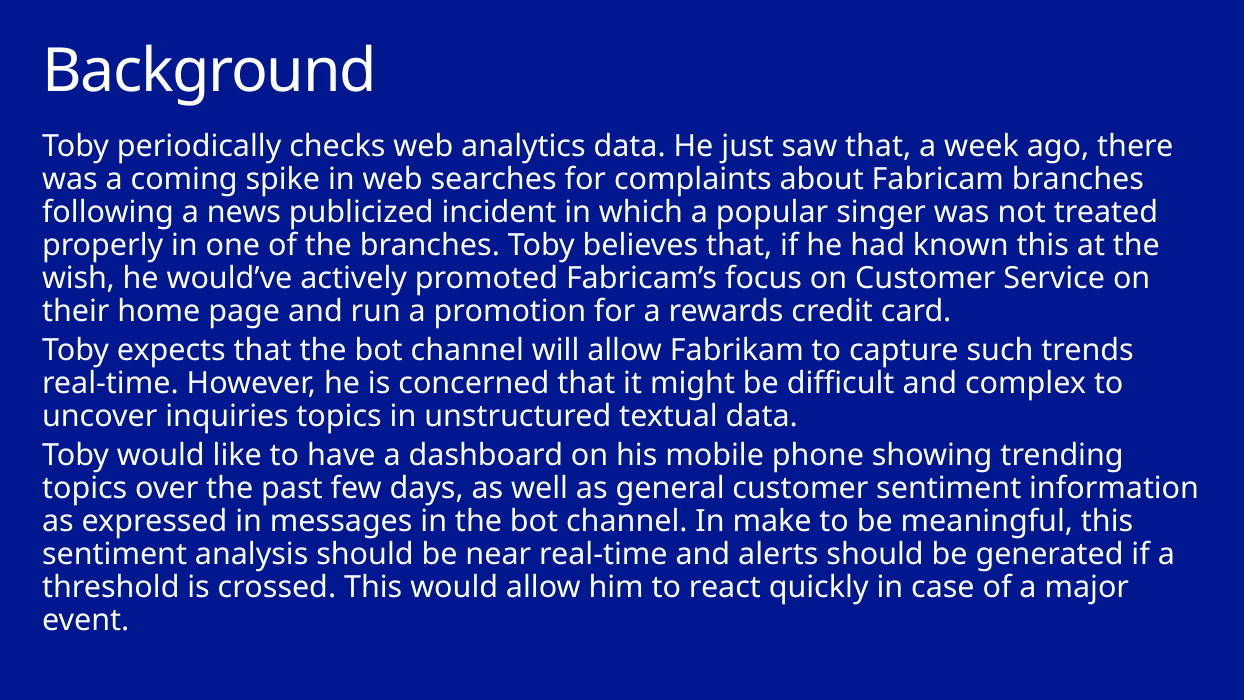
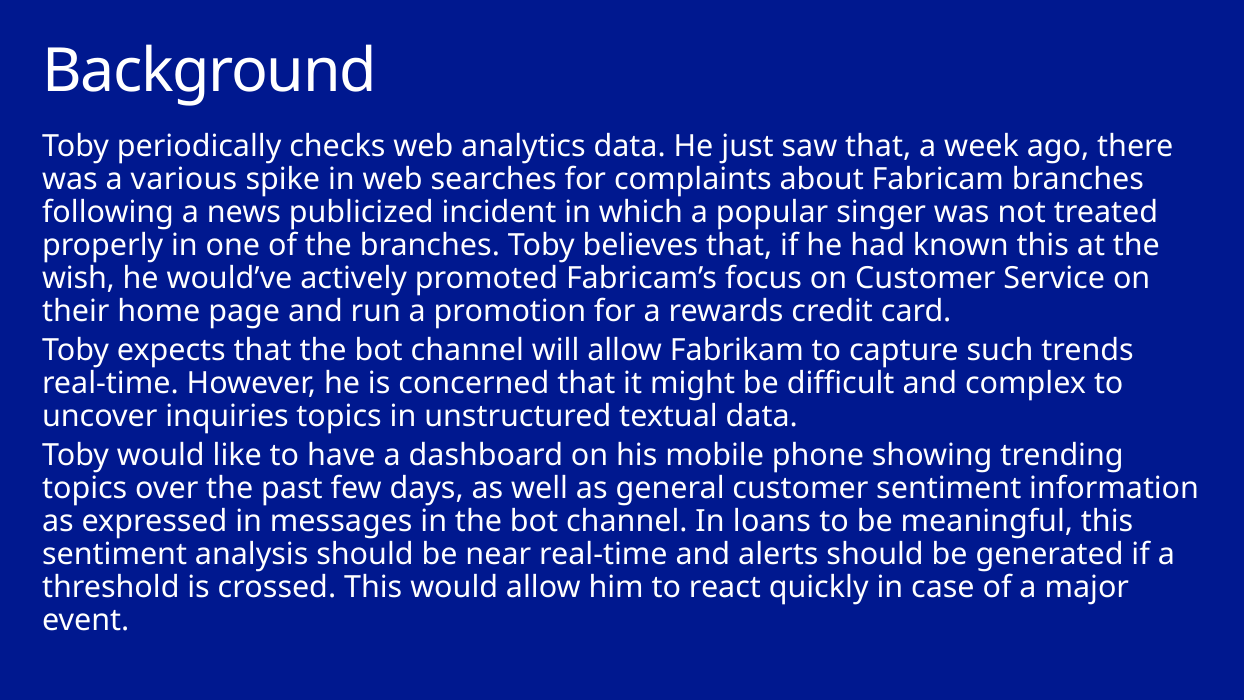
coming: coming -> various
make: make -> loans
